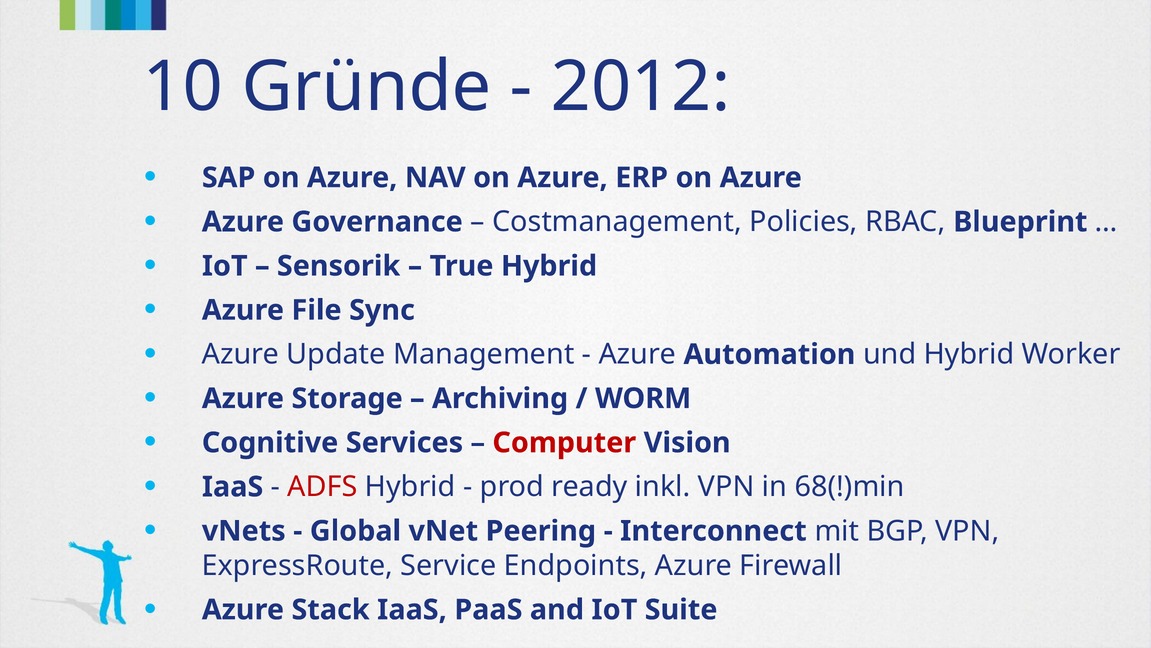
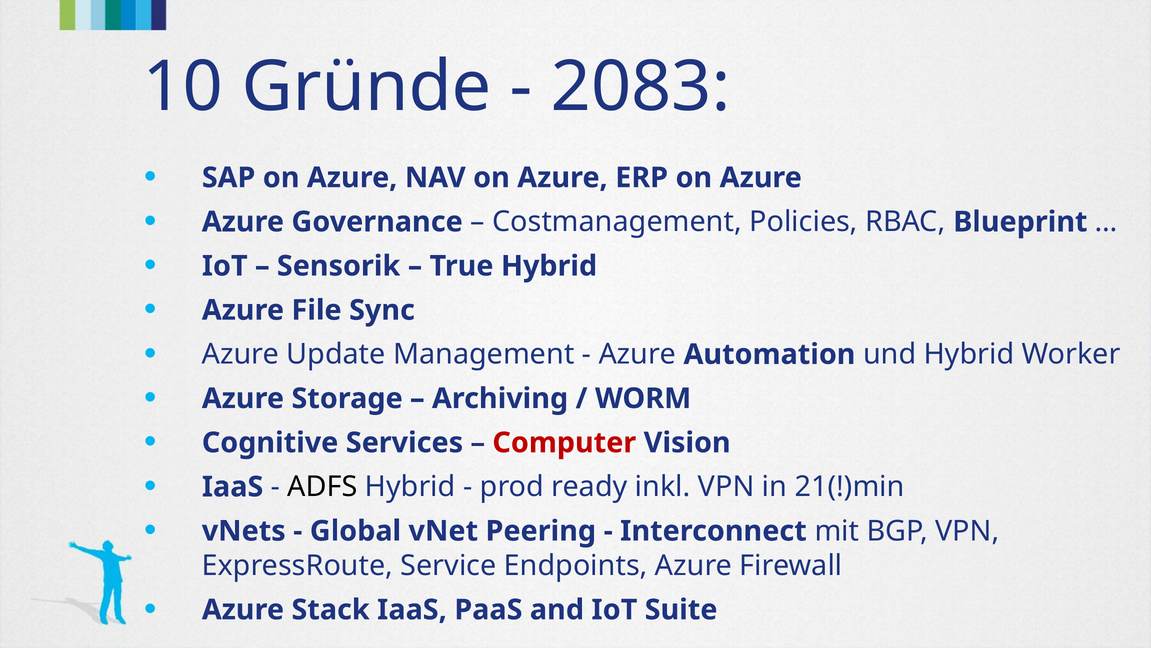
2012: 2012 -> 2083
ADFS colour: red -> black
68(!)min: 68(!)min -> 21(!)min
